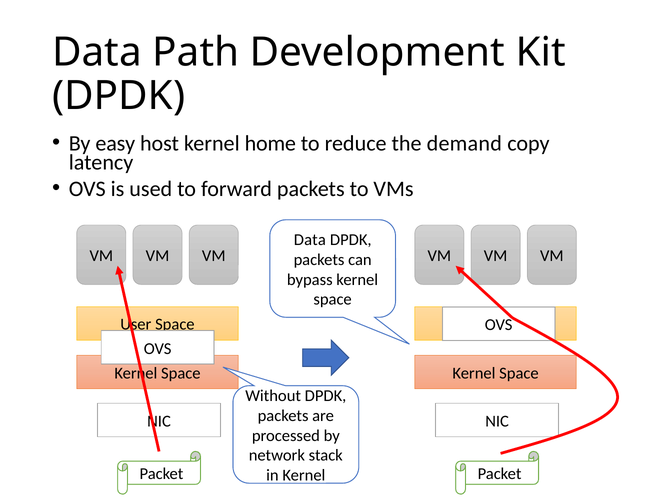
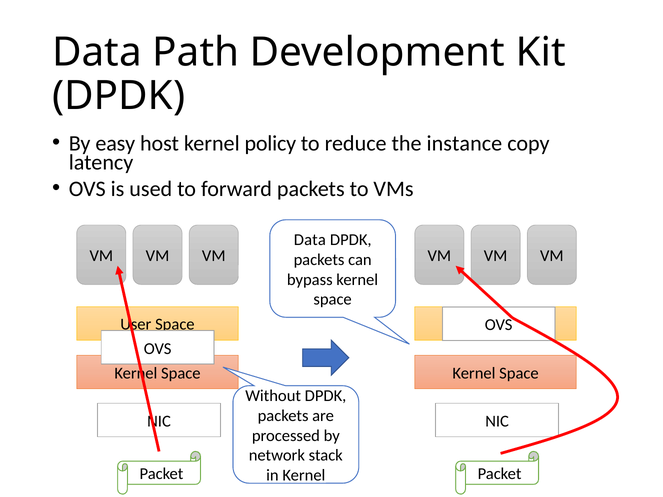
home: home -> policy
demand: demand -> instance
